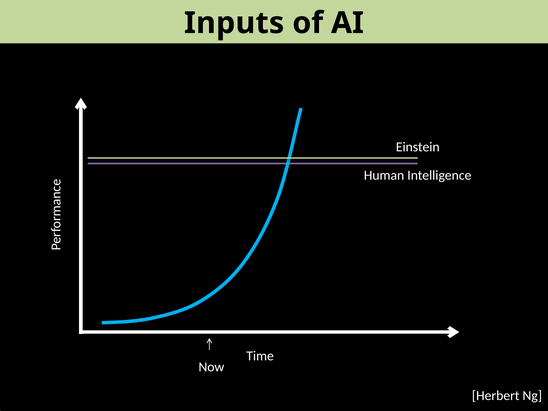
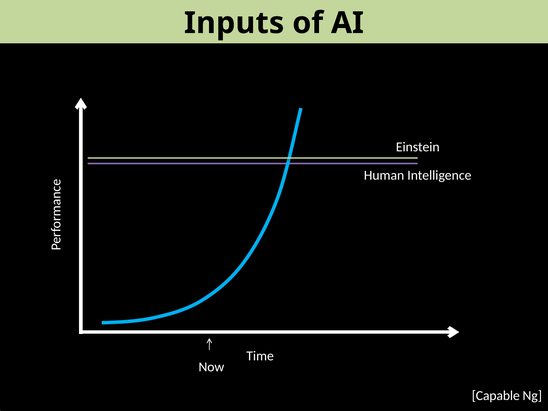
Herbert: Herbert -> Capable
